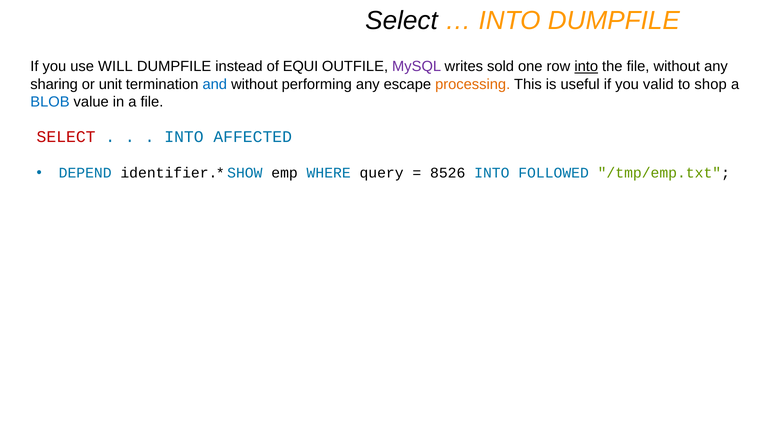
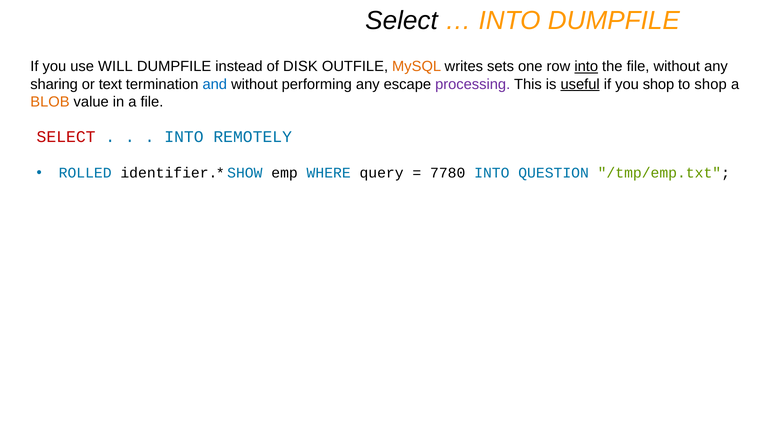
EQUI: EQUI -> DISK
MySQL colour: purple -> orange
sold: sold -> sets
unit: unit -> text
processing colour: orange -> purple
useful underline: none -> present
you valid: valid -> shop
BLOB colour: blue -> orange
AFFECTED: AFFECTED -> REMOTELY
DEPEND: DEPEND -> ROLLED
8526: 8526 -> 7780
FOLLOWED: FOLLOWED -> QUESTION
